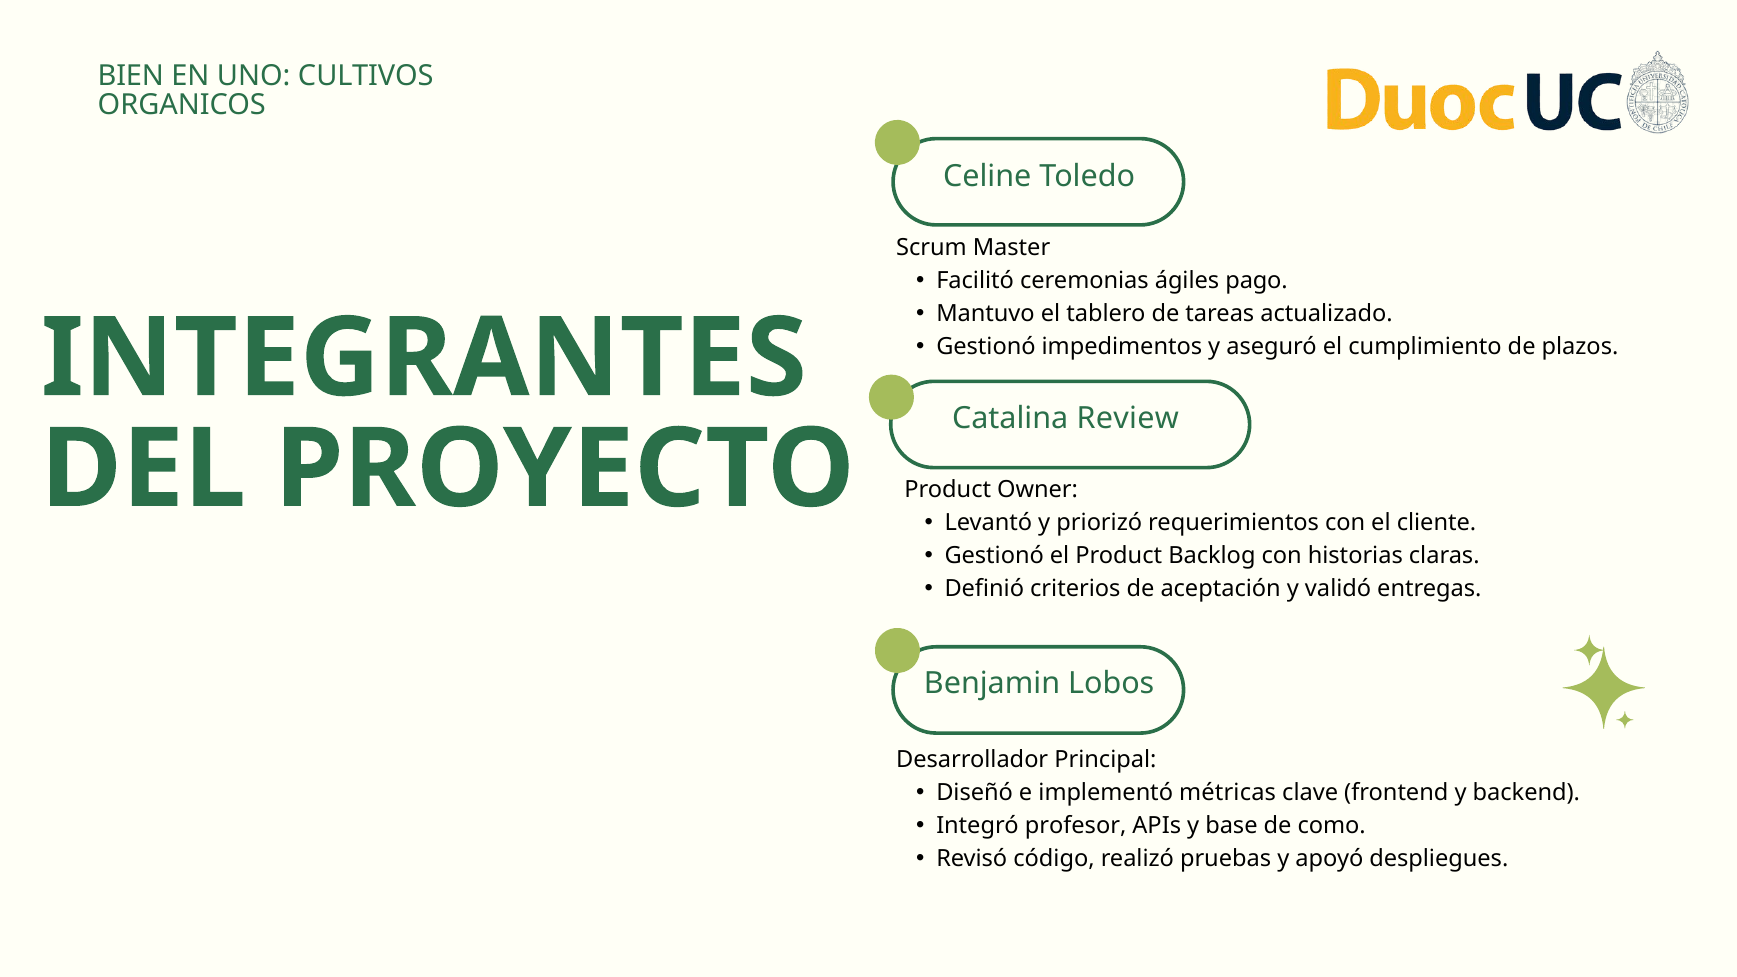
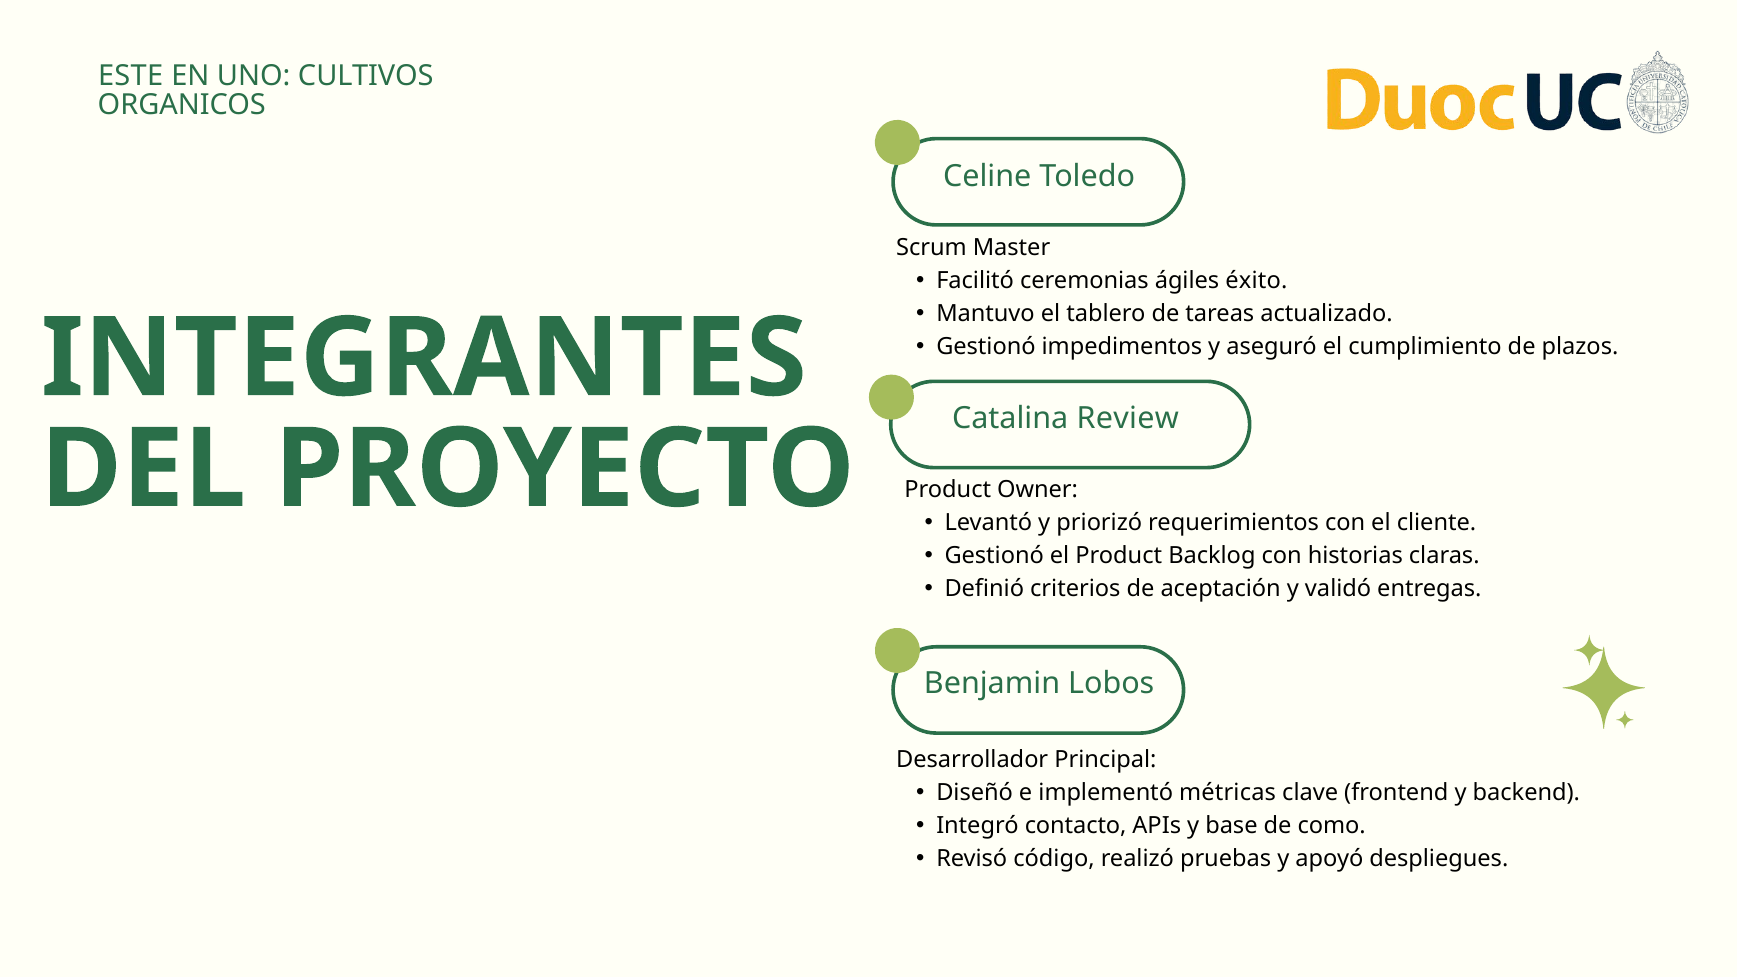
BIEN: BIEN -> ESTE
pago: pago -> éxito
profesor: profesor -> contacto
